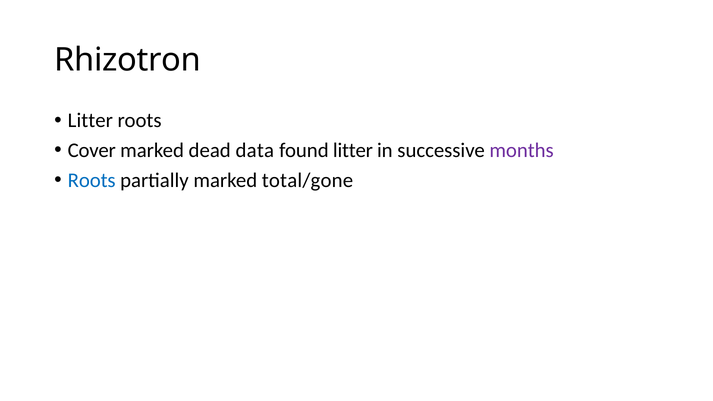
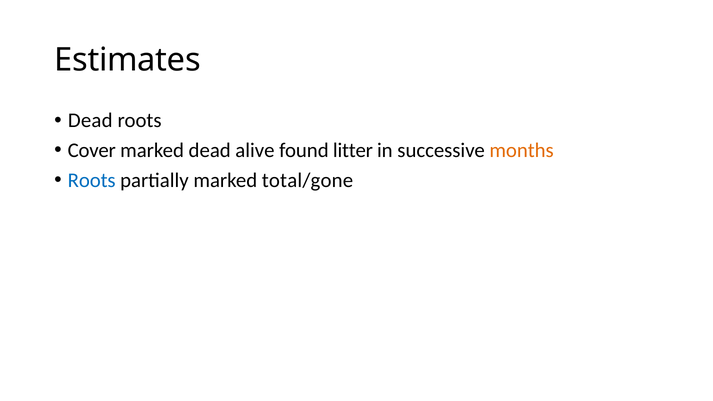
Rhizotron: Rhizotron -> Estimates
Litter at (90, 121): Litter -> Dead
data: data -> alive
months colour: purple -> orange
